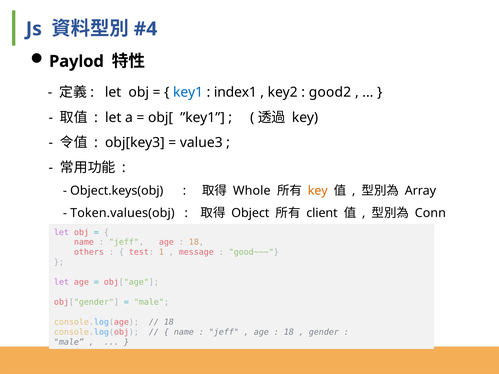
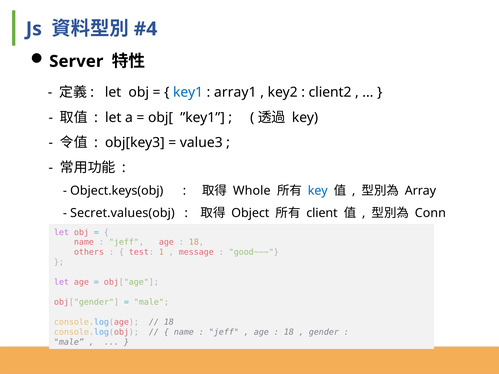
Paylod: Paylod -> Server
index1: index1 -> array1
good2: good2 -> client2
key at (318, 191) colour: orange -> blue
Token.values(obj: Token.values(obj -> Secret.values(obj
